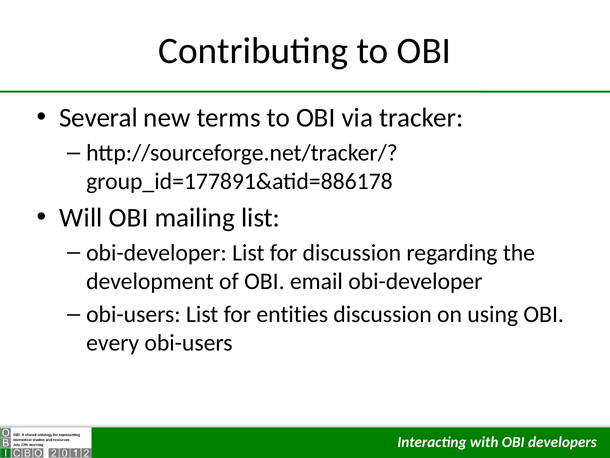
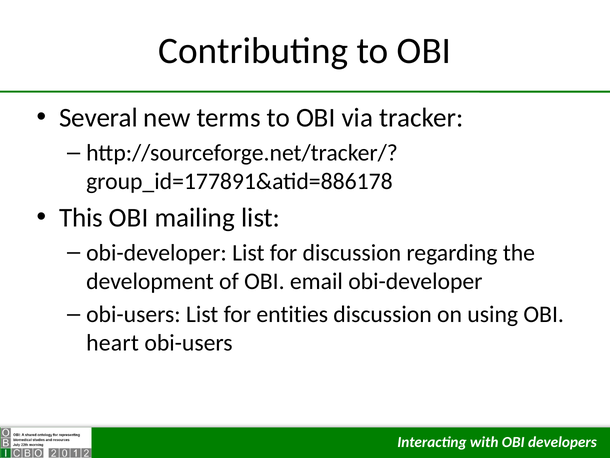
Will: Will -> This
every: every -> heart
